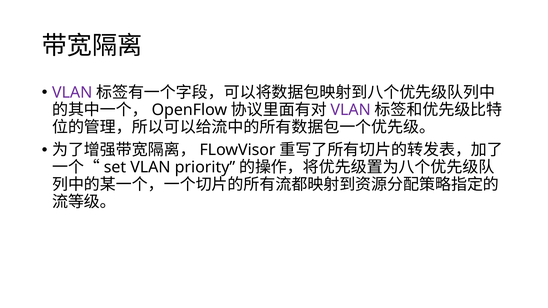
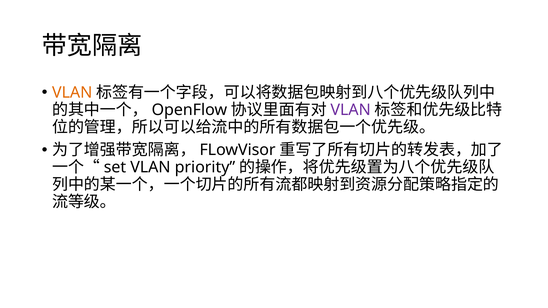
VLAN at (72, 93) colour: purple -> orange
